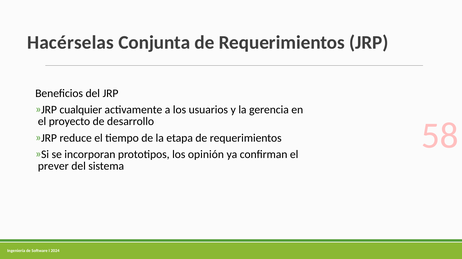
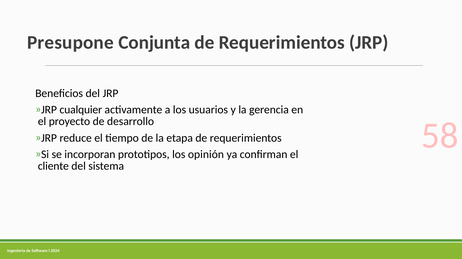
Hacérselas: Hacérselas -> Presupone
prever: prever -> cliente
